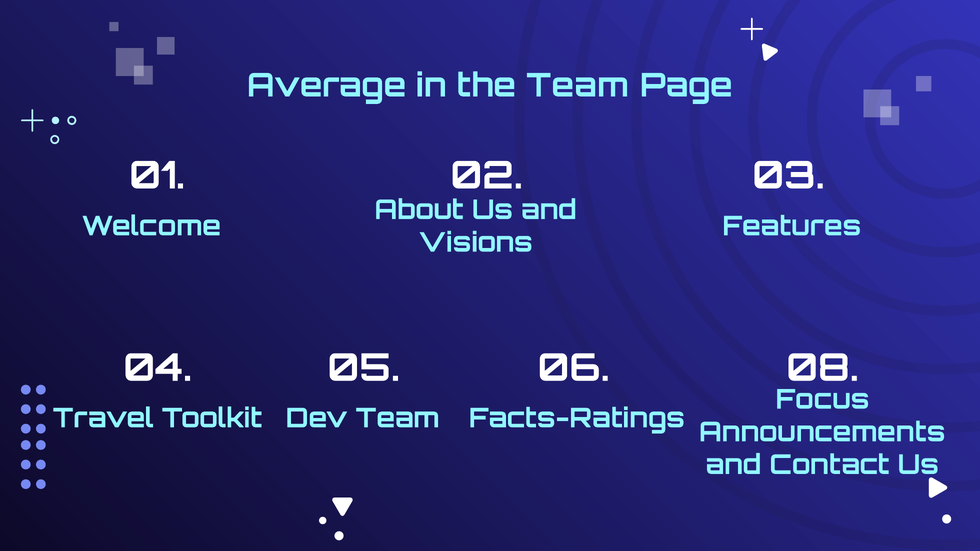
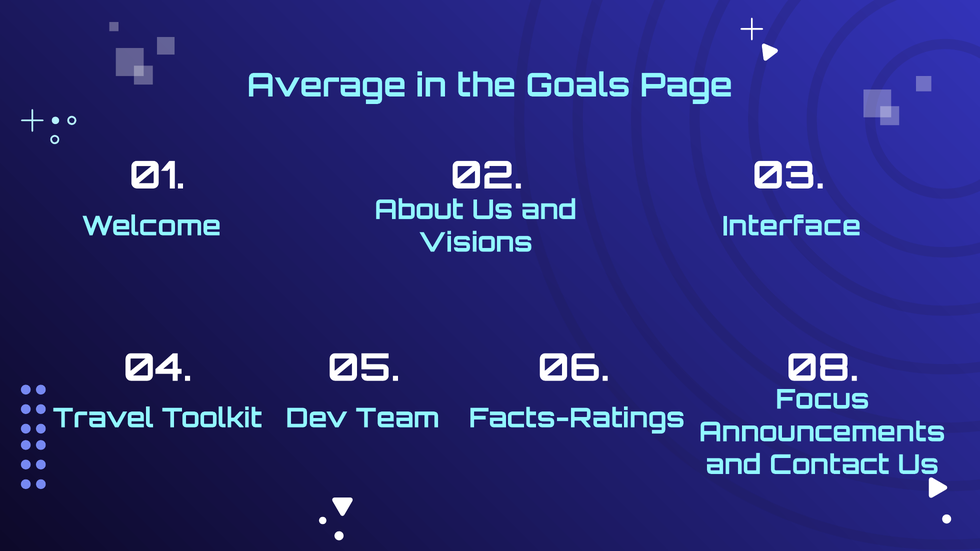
the Team: Team -> Goals
Features: Features -> Interface
